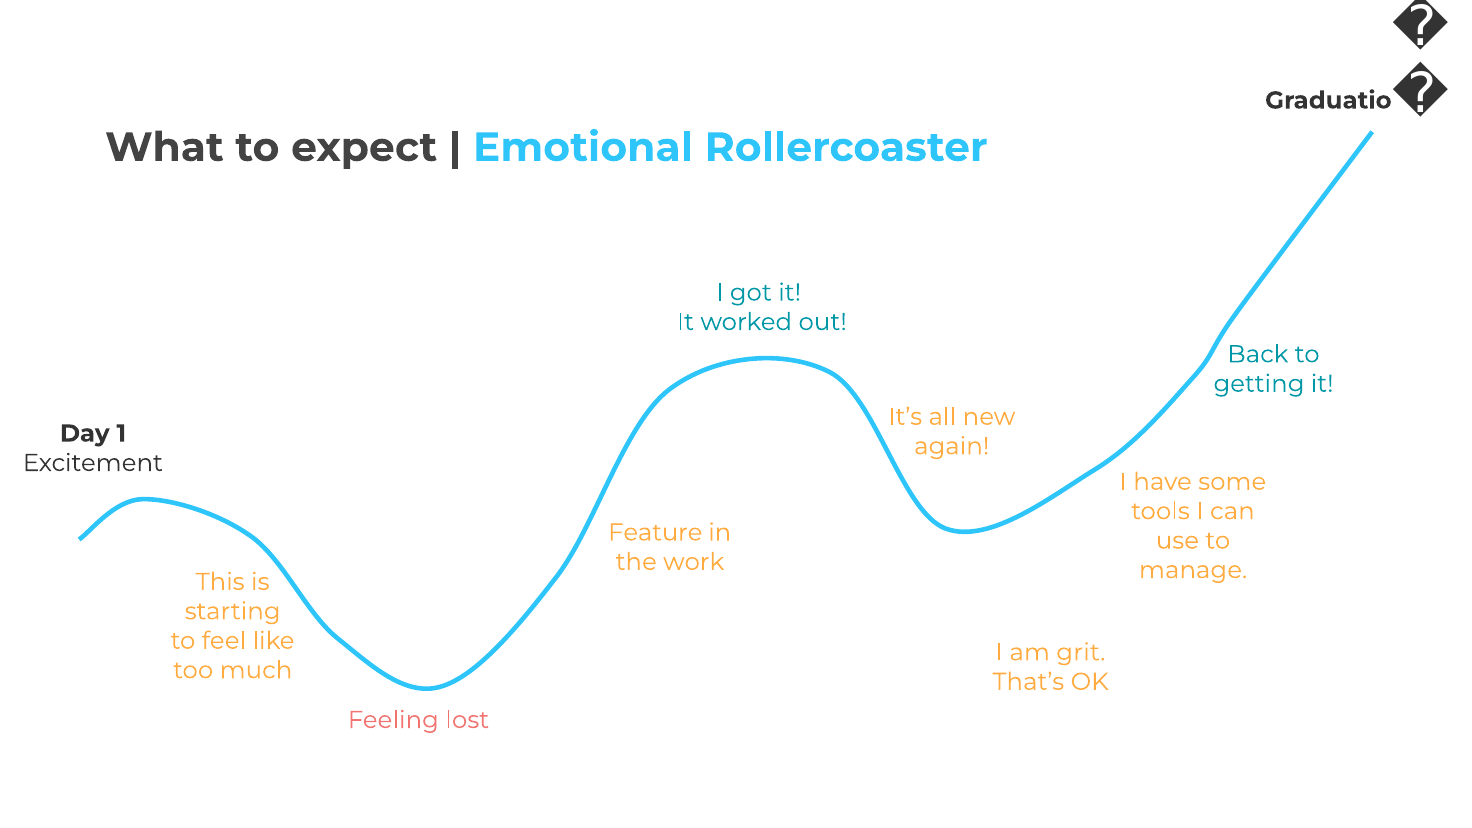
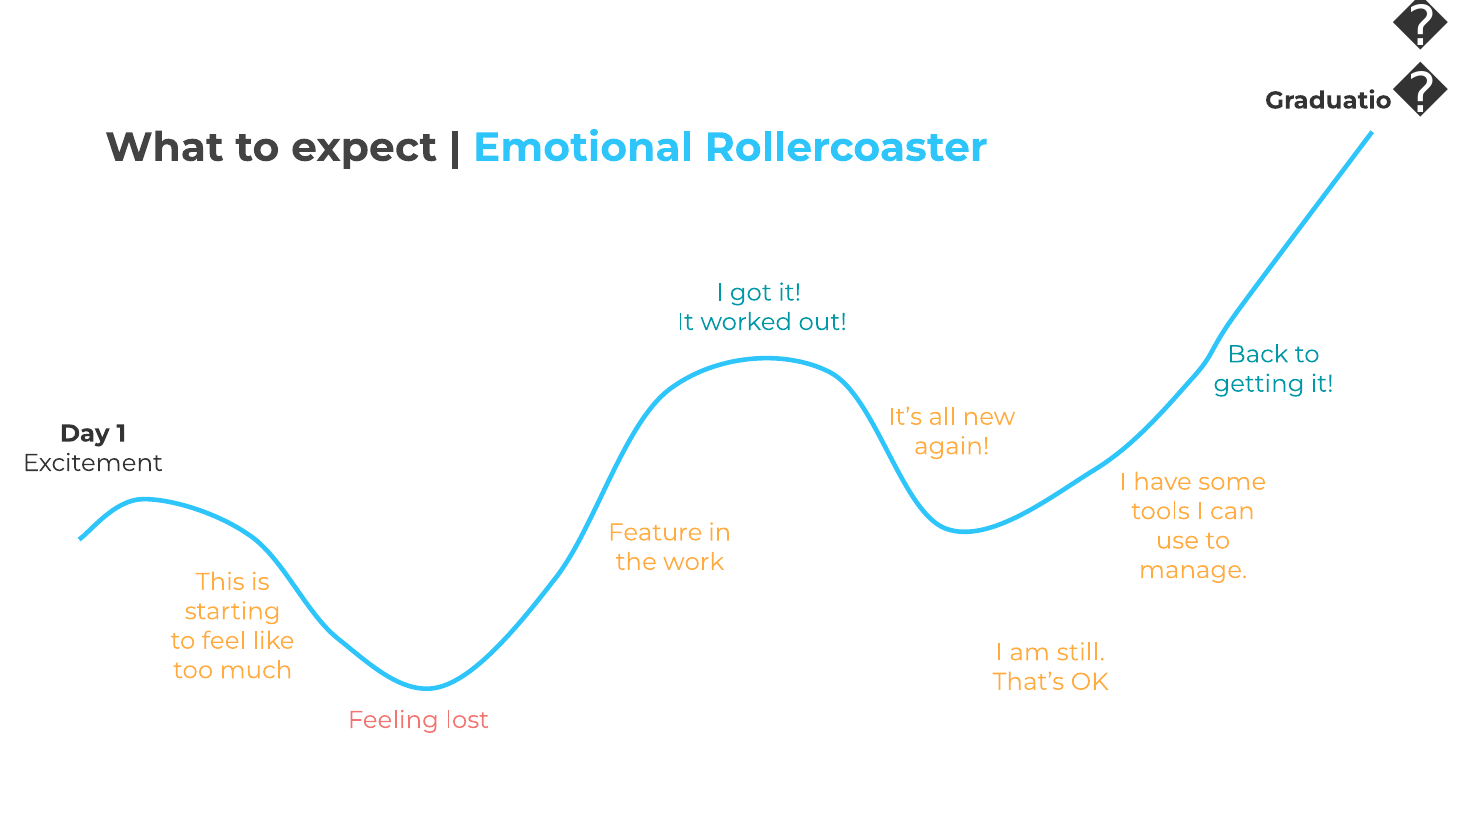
grit: grit -> still
